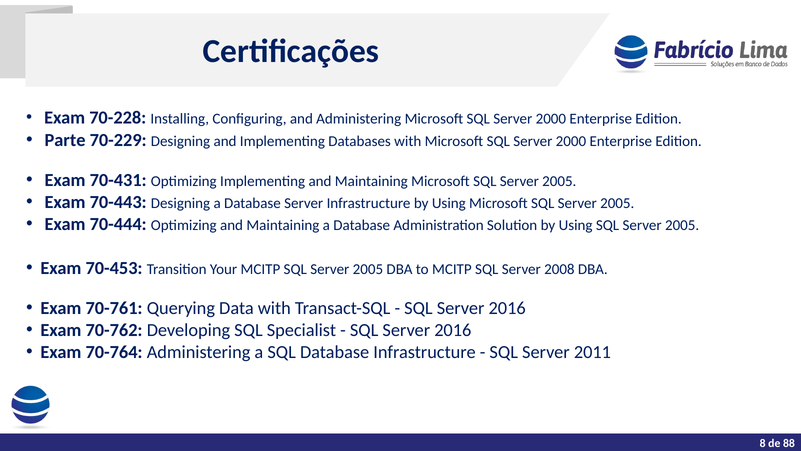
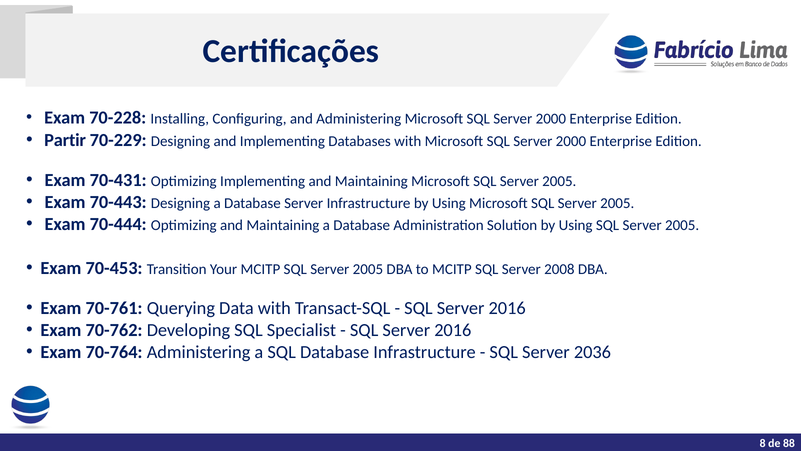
Parte: Parte -> Partir
2011: 2011 -> 2036
